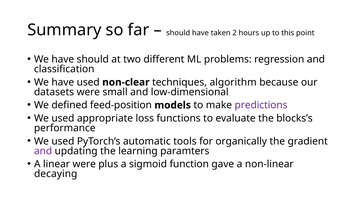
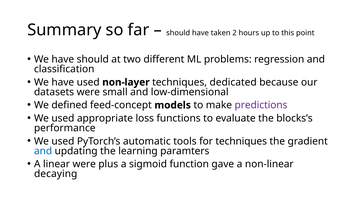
non-clear: non-clear -> non-layer
algorithm: algorithm -> dedicated
feed-position: feed-position -> feed-concept
for organically: organically -> techniques
and at (43, 151) colour: purple -> blue
